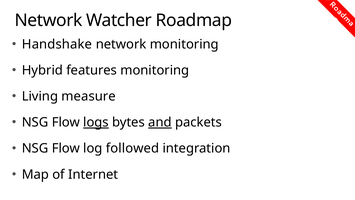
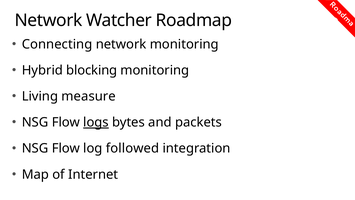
Handshake: Handshake -> Connecting
features: features -> blocking
and underline: present -> none
